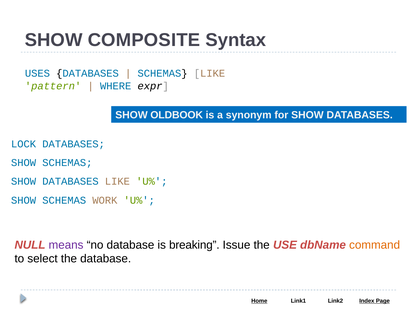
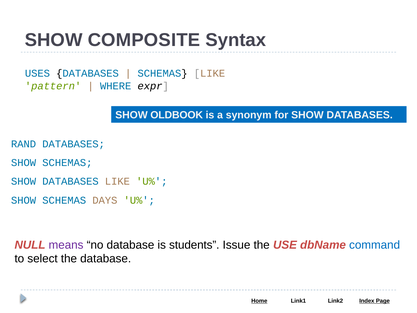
LOCK: LOCK -> RAND
WORK: WORK -> DAYS
breaking: breaking -> students
command colour: orange -> blue
